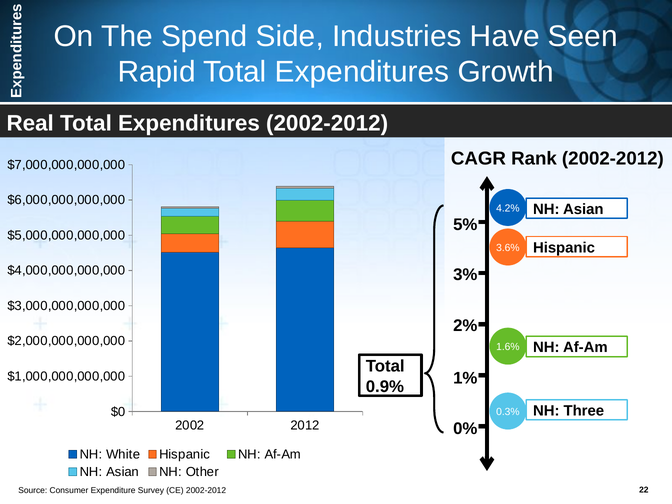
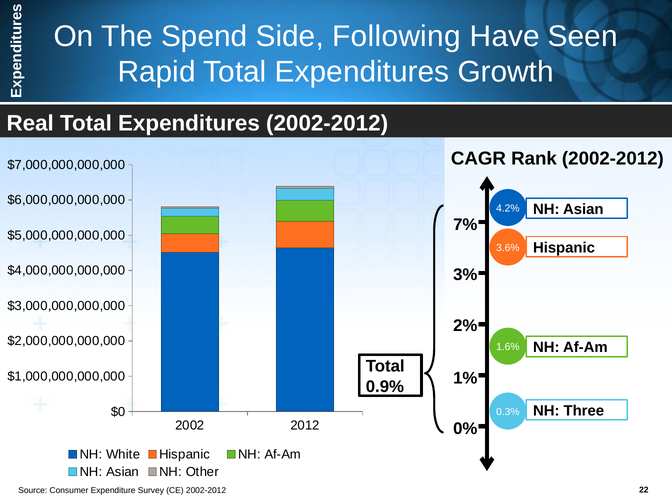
Industries: Industries -> Following
5%: 5% -> 7%
